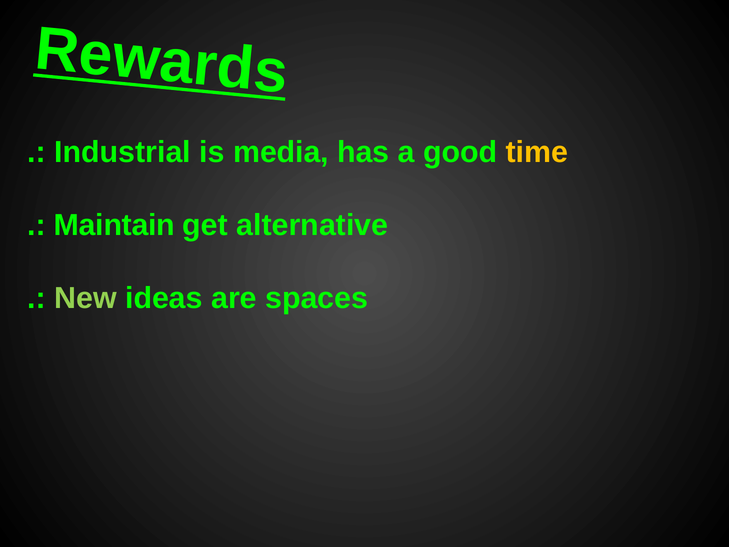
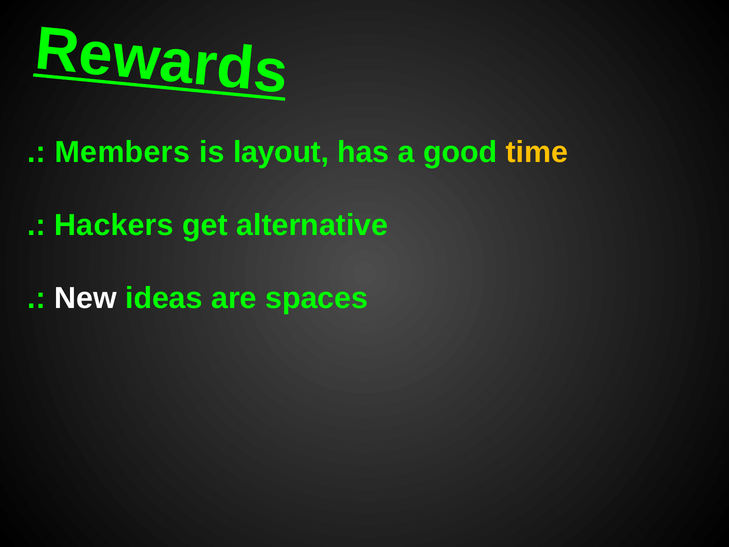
Industrial: Industrial -> Members
media: media -> layout
Maintain: Maintain -> Hackers
New colour: light green -> white
